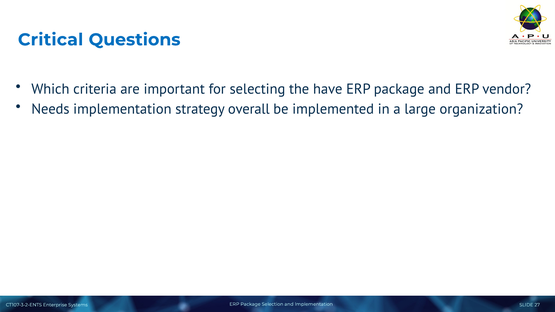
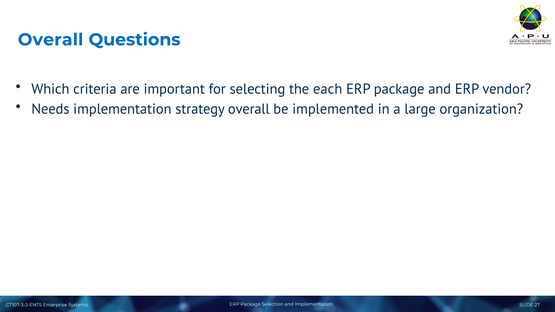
Critical at (51, 40): Critical -> Overall
have: have -> each
